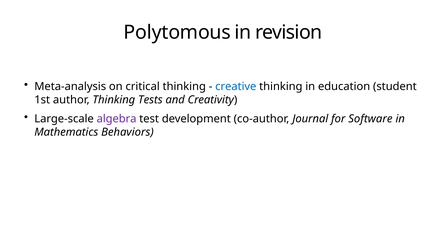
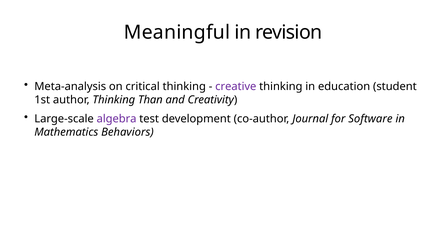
Polytomous: Polytomous -> Meaningful
creative colour: blue -> purple
Tests: Tests -> Than
